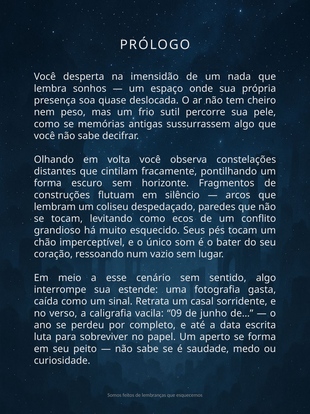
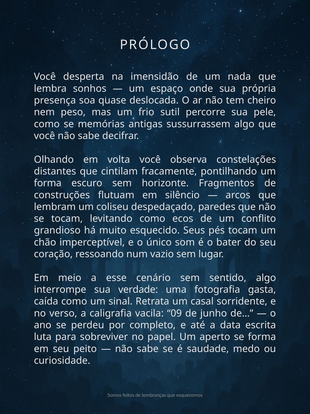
estende: estende -> verdade
